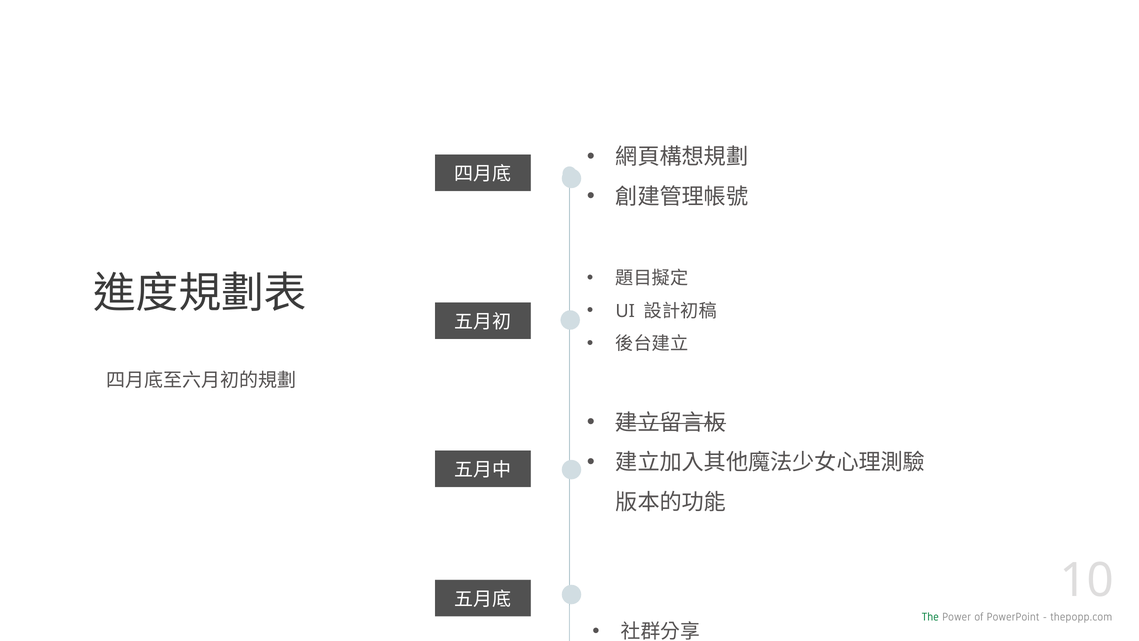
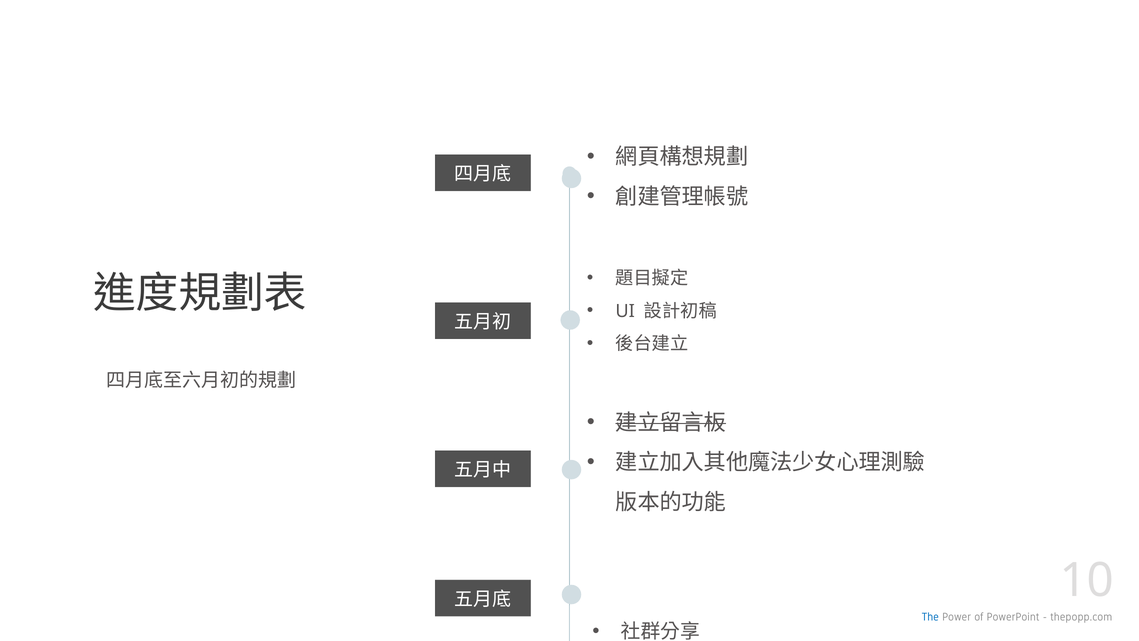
The colour: green -> blue
